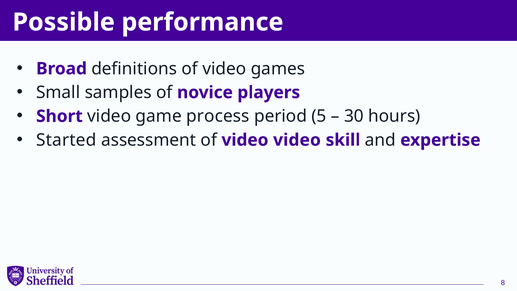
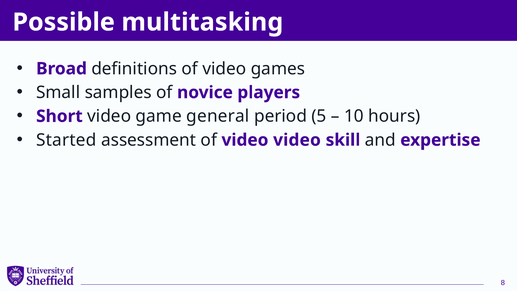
performance: performance -> multitasking
process: process -> general
30: 30 -> 10
